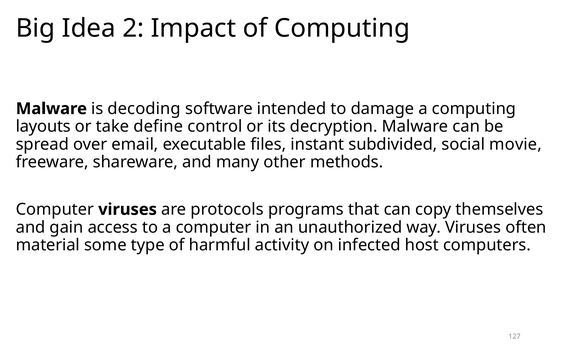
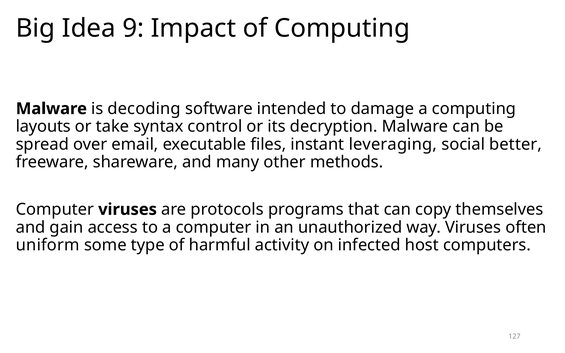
2: 2 -> 9
define: define -> syntax
subdivided: subdivided -> leveraging
movie: movie -> better
material: material -> uniform
